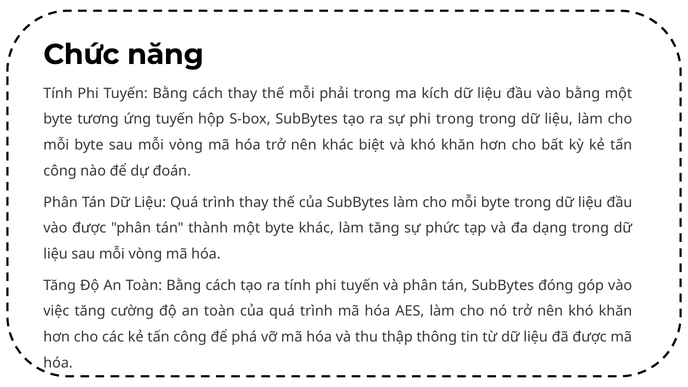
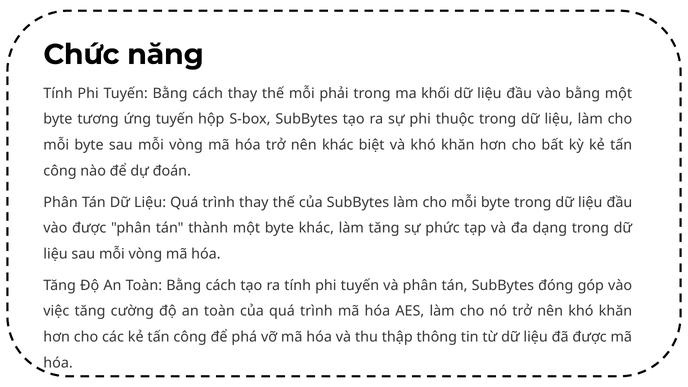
kích: kích -> khối
phi trong: trong -> thuộc
